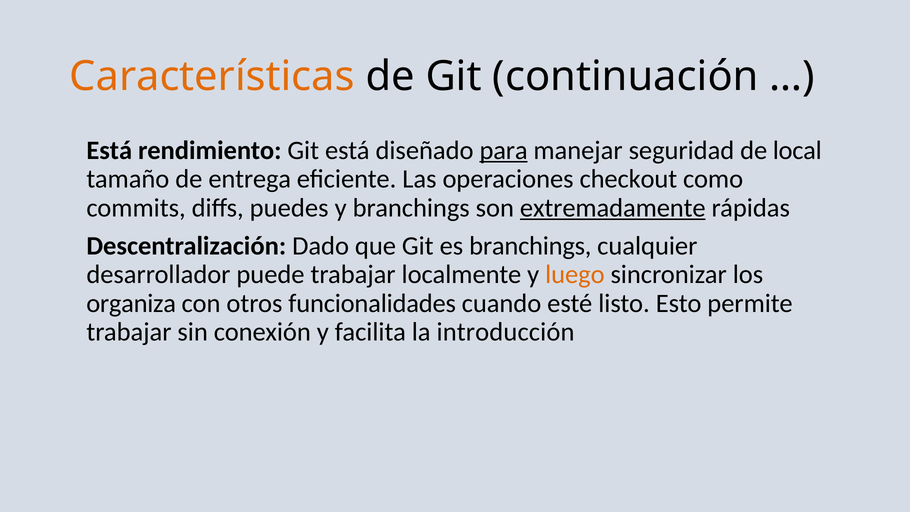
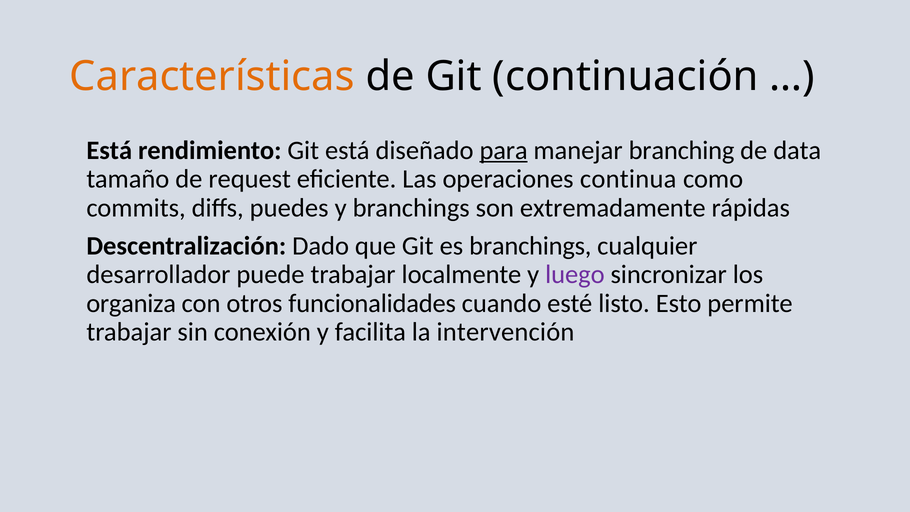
seguridad: seguridad -> branching
local: local -> data
entrega: entrega -> request
checkout: checkout -> continua
extremadamente underline: present -> none
luego colour: orange -> purple
introducción: introducción -> intervención
